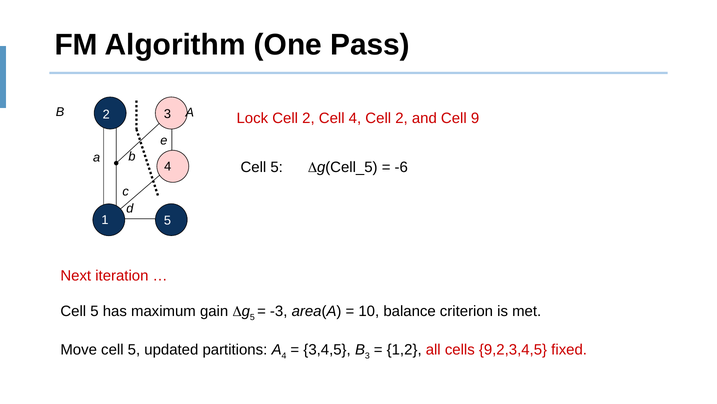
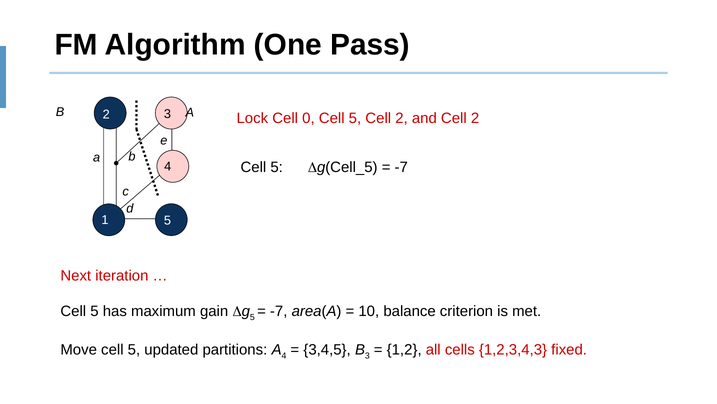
Lock Cell 2: 2 -> 0
4 at (355, 118): 4 -> 5
and Cell 9: 9 -> 2
-6 at (401, 167): -6 -> -7
-3 at (279, 311): -3 -> -7
9,2,3,4,5: 9,2,3,4,5 -> 1,2,3,4,3
